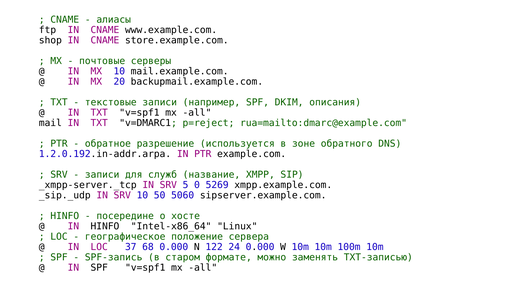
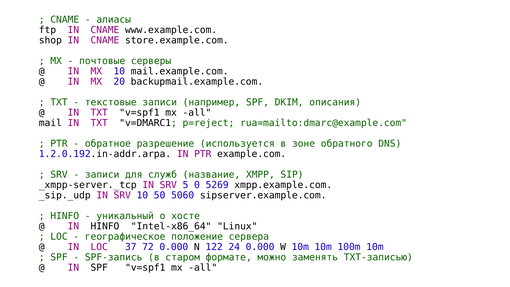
посередине: посередине -> уникальный
68: 68 -> 72
